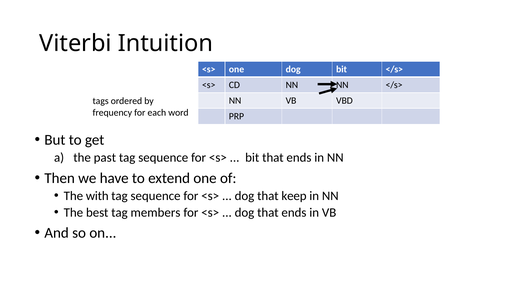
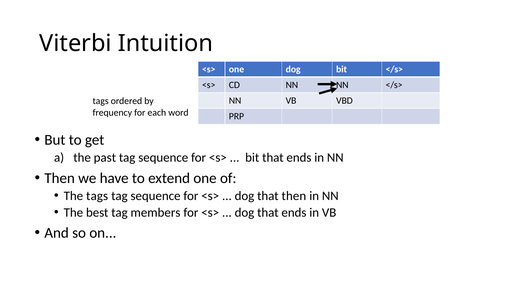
The with: with -> tags
that keep: keep -> then
